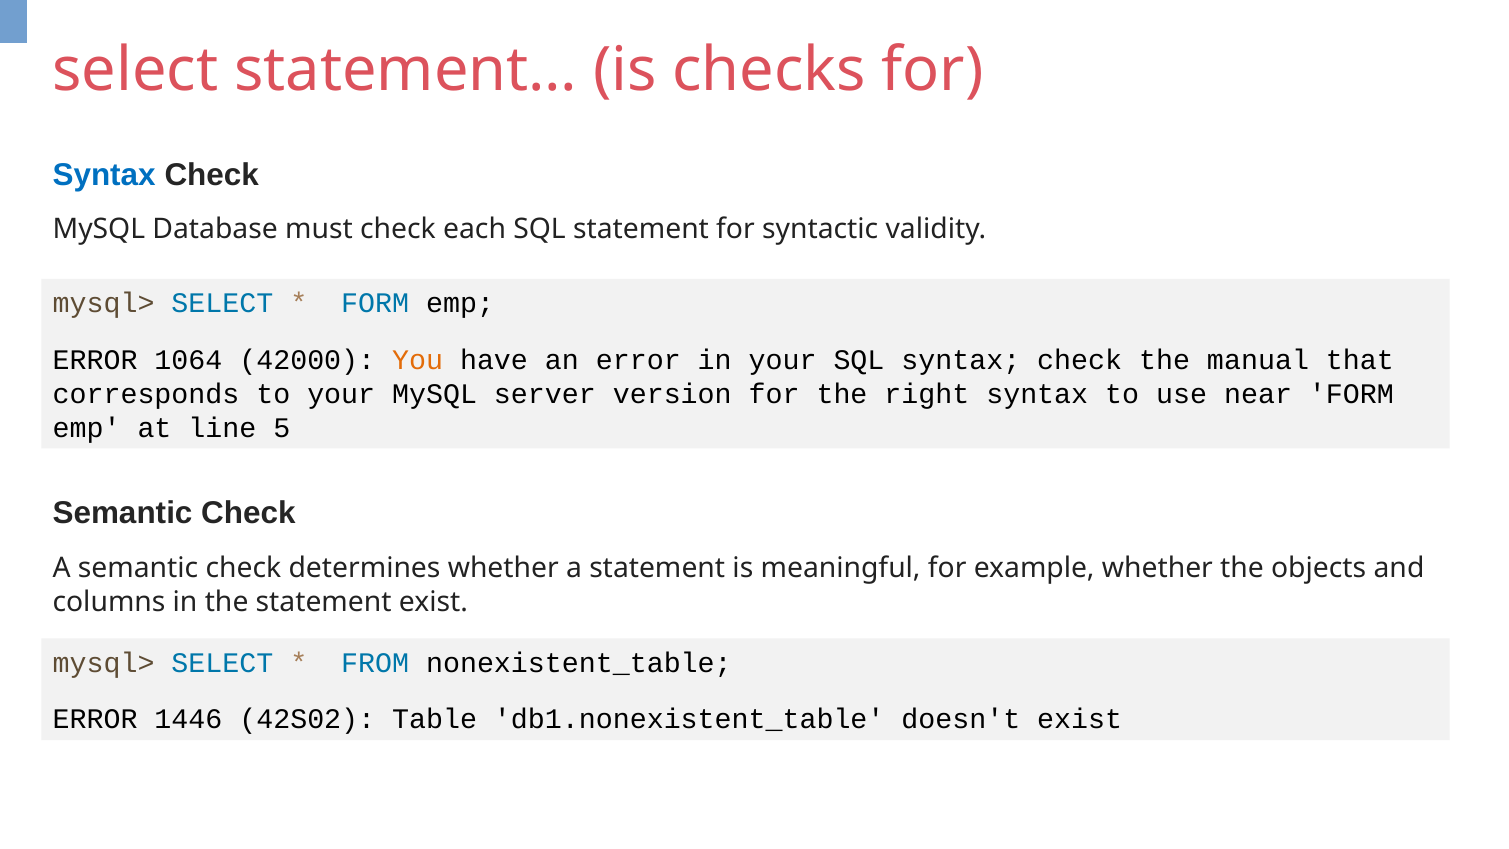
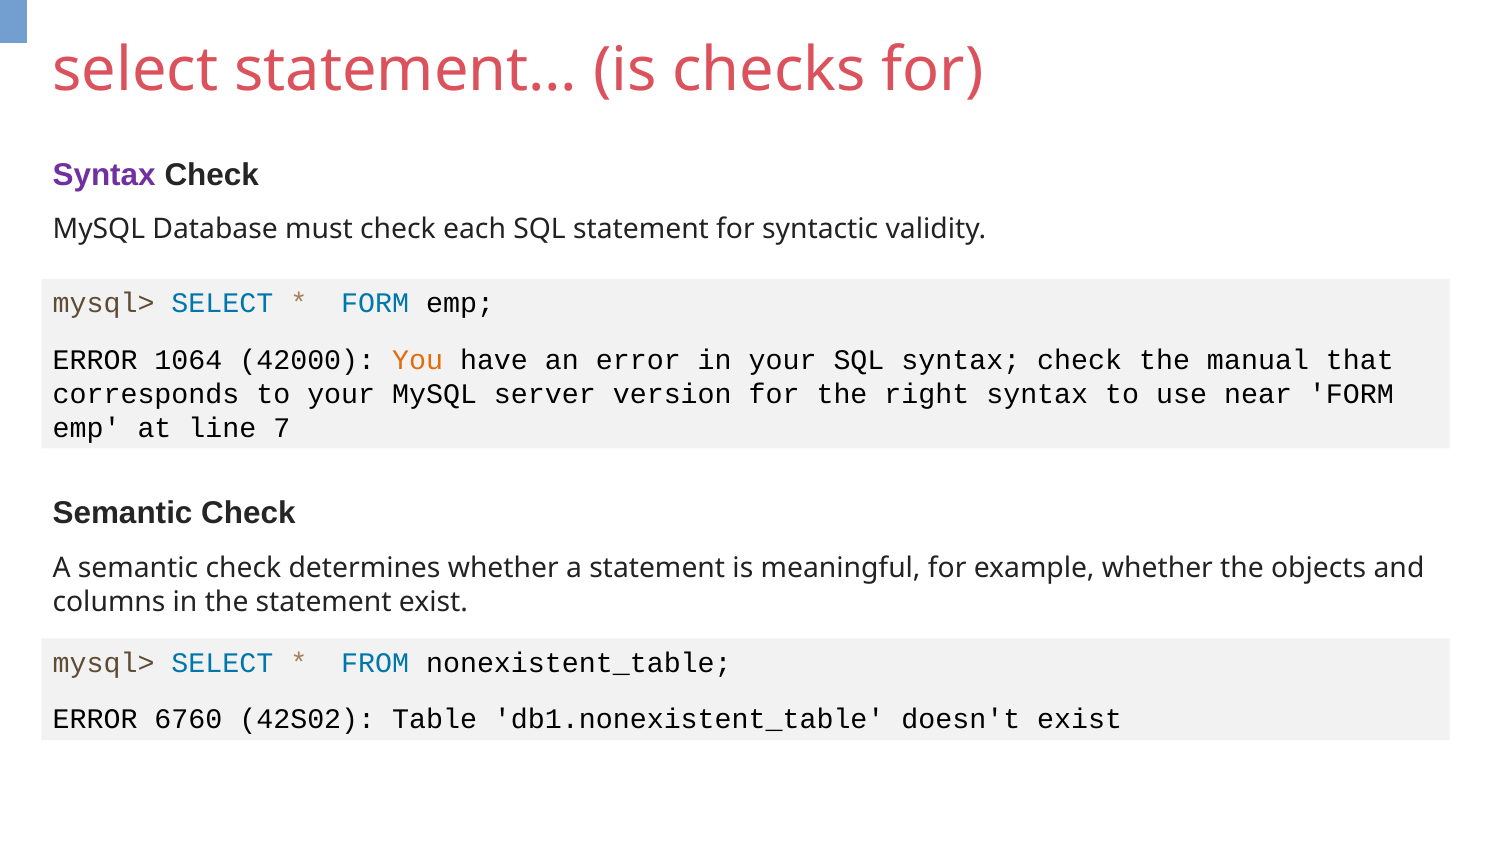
Syntax at (104, 175) colour: blue -> purple
5: 5 -> 7
1446: 1446 -> 6760
